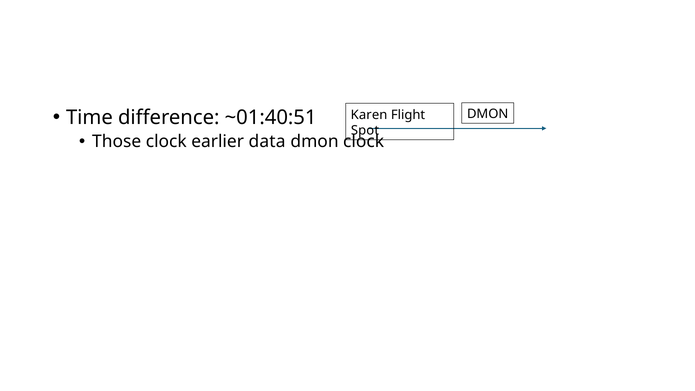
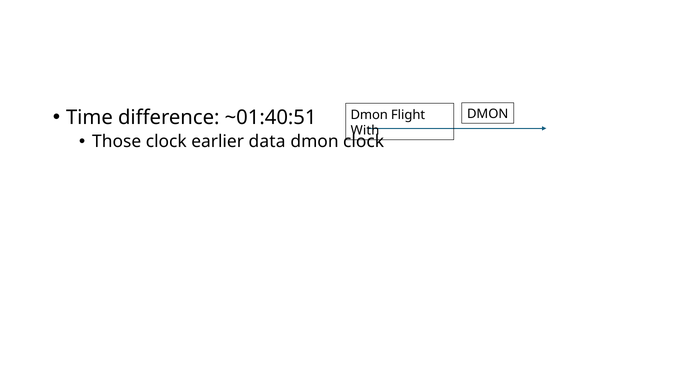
Karen at (369, 115): Karen -> Dmon
Spot: Spot -> With
